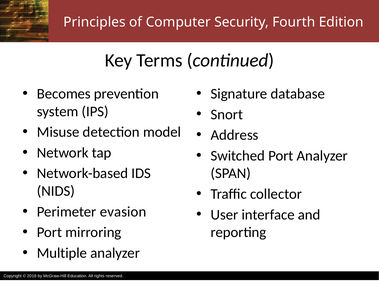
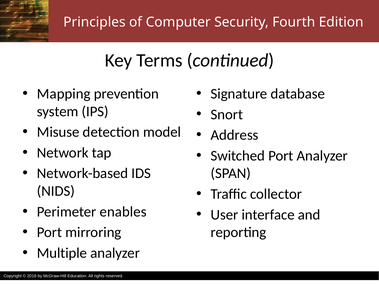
Becomes: Becomes -> Mapping
evasion: evasion -> enables
